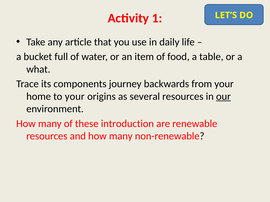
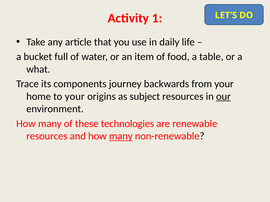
several: several -> subject
introduction: introduction -> technologies
many at (121, 136) underline: none -> present
